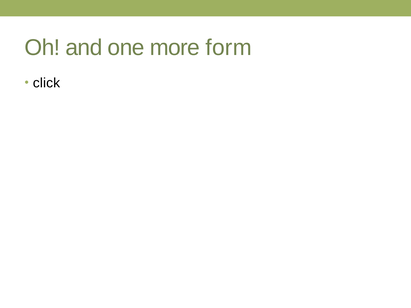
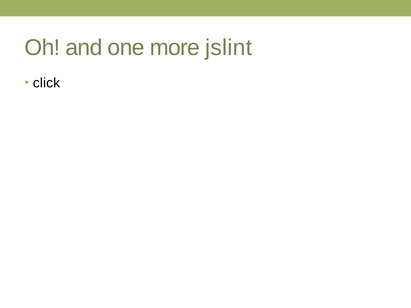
form: form -> jslint
